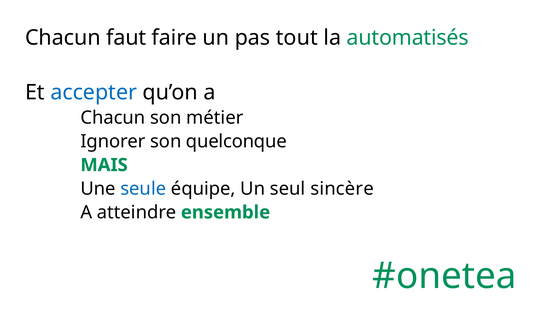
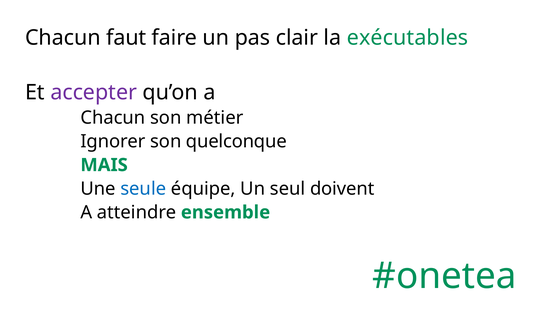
tout: tout -> clair
automatisés: automatisés -> exécutables
accepter colour: blue -> purple
sincère: sincère -> doivent
